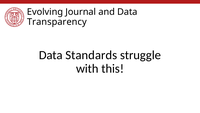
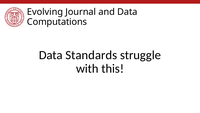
Transparency: Transparency -> Computations
